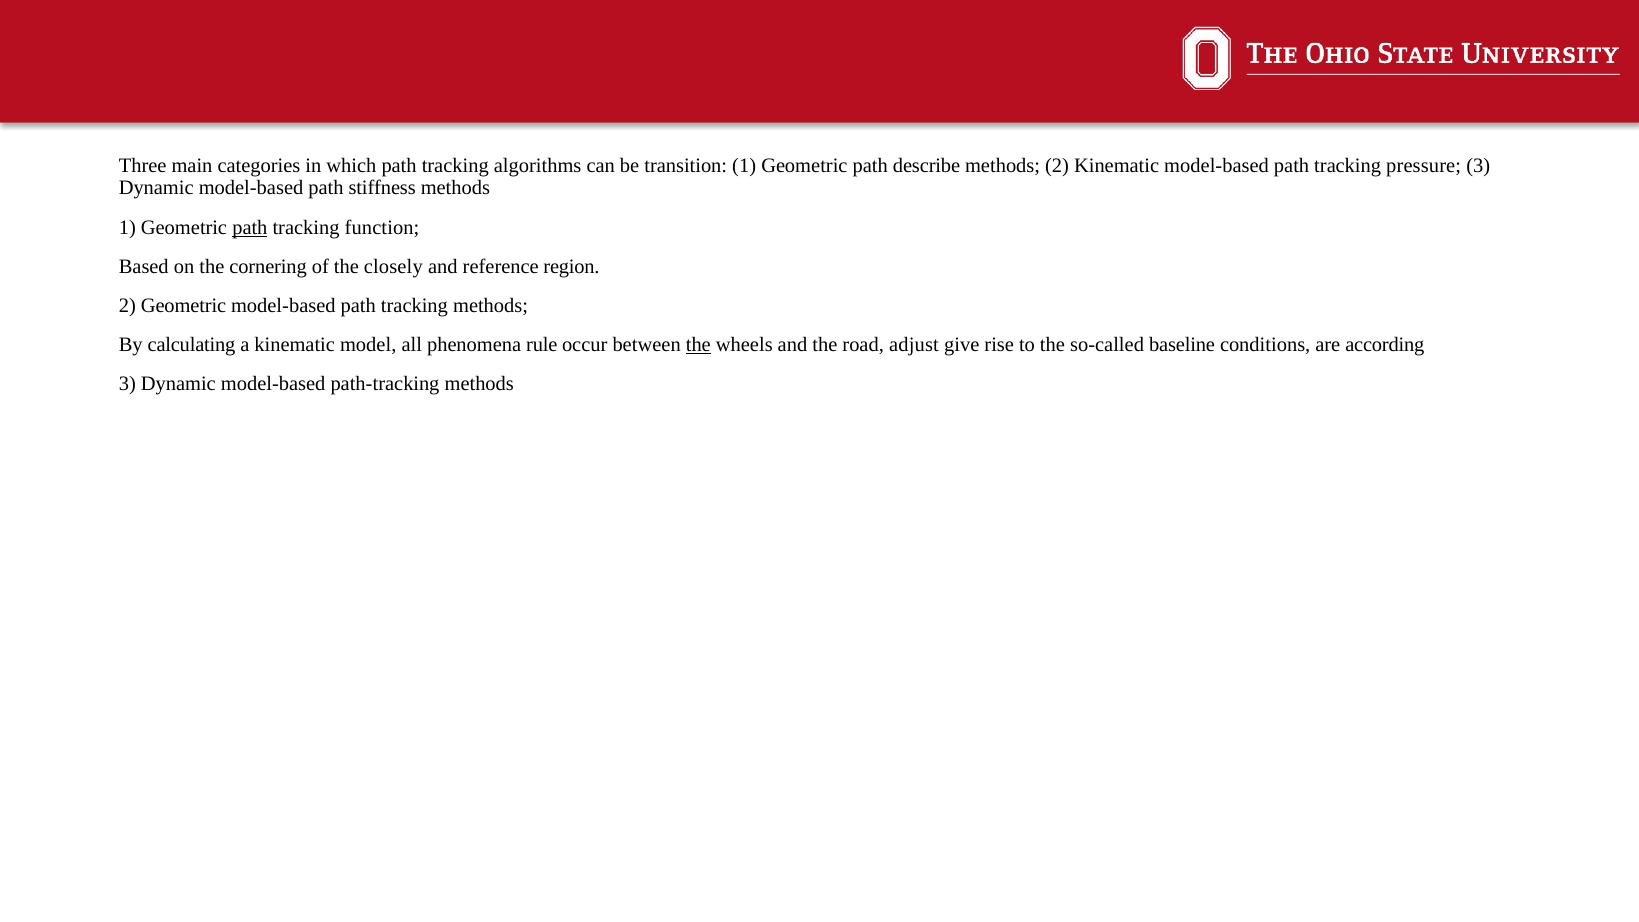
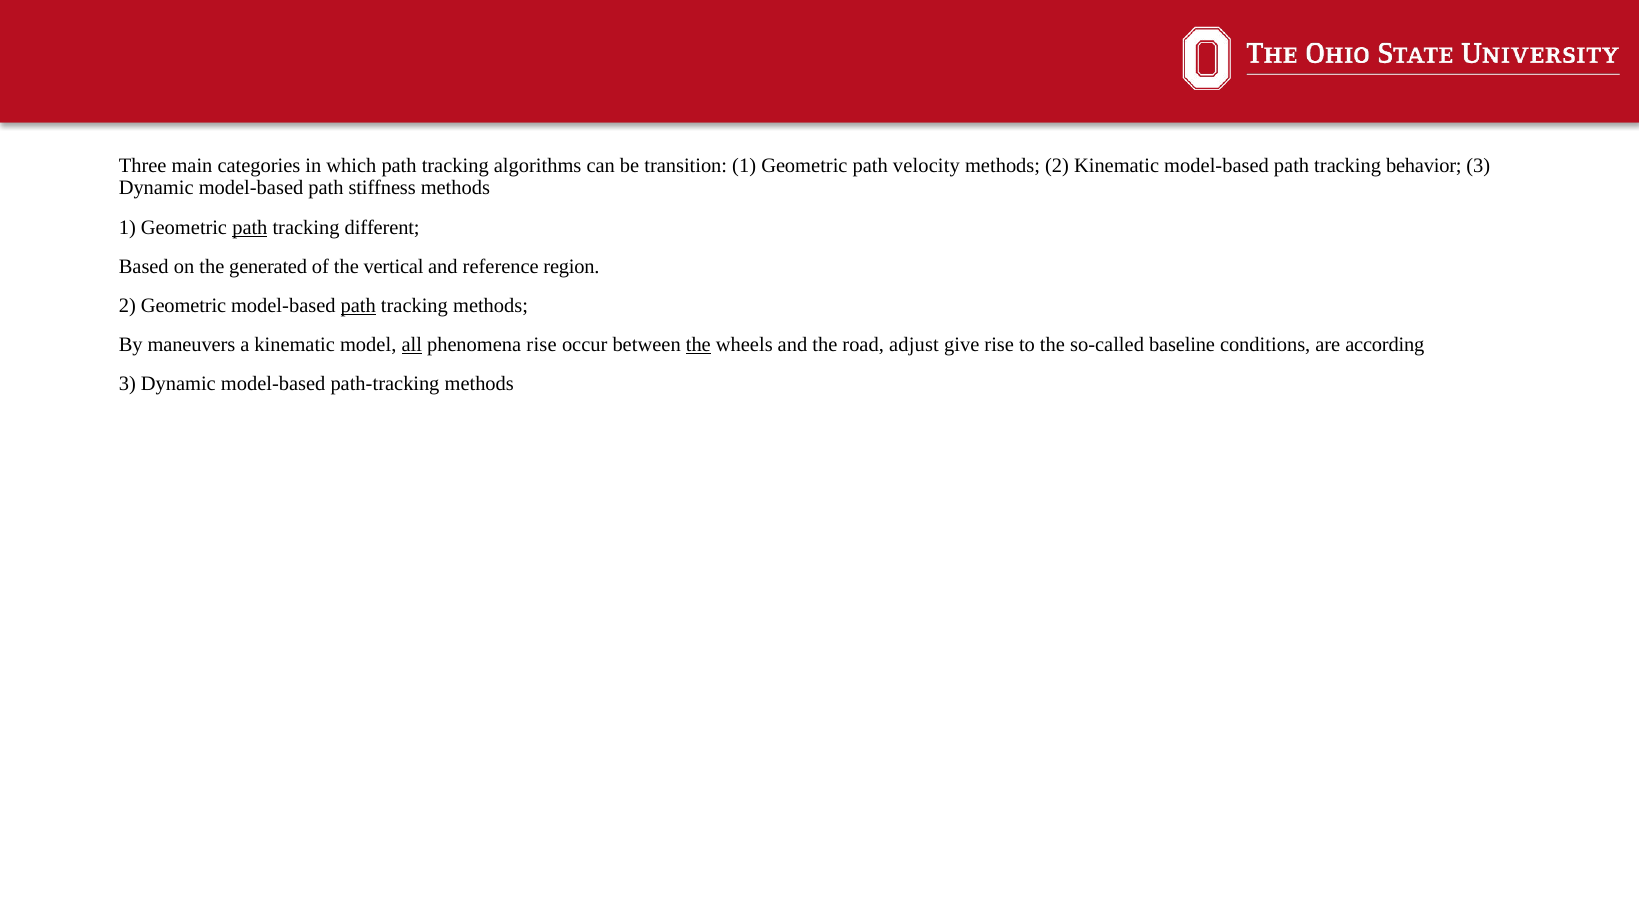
describe: describe -> velocity
pressure: pressure -> behavior
function: function -> different
cornering: cornering -> generated
closely: closely -> vertical
path at (358, 306) underline: none -> present
calculating: calculating -> maneuvers
all underline: none -> present
phenomena rule: rule -> rise
